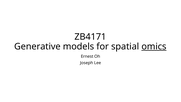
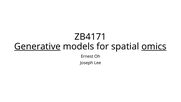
Generative underline: none -> present
